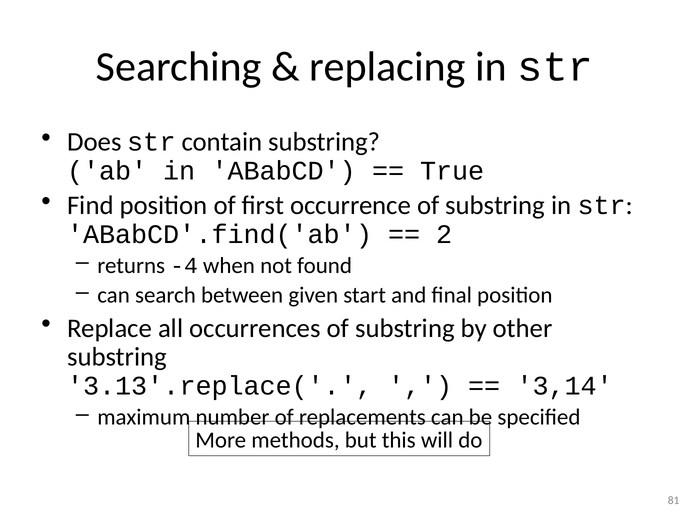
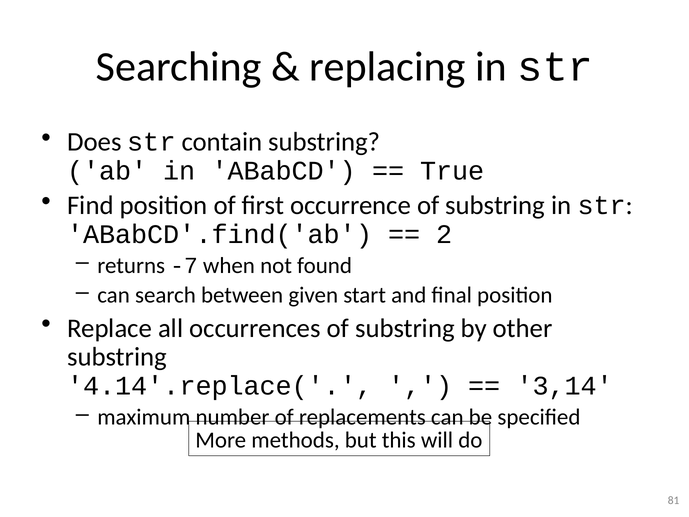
-4: -4 -> -7
3.13'.replace(: 3.13'.replace( -> 4.14'.replace(
